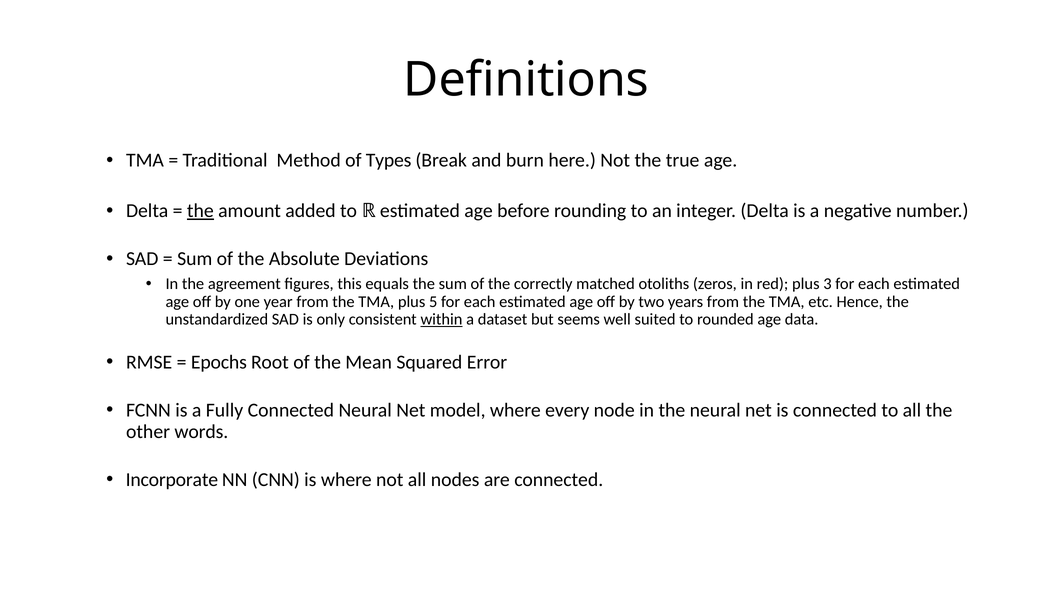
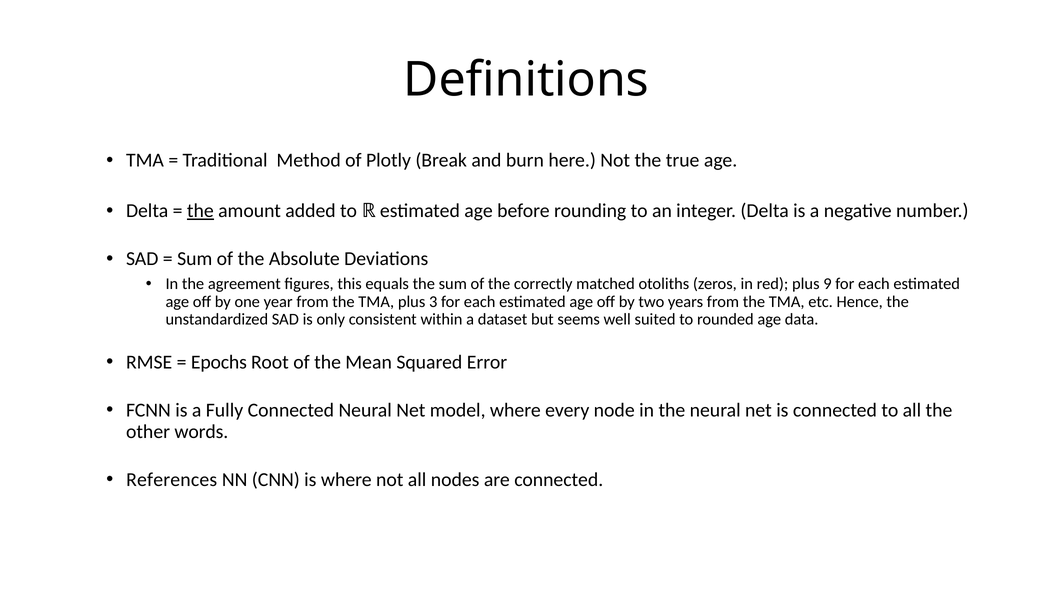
Types: Types -> Plotly
3: 3 -> 9
5: 5 -> 3
within underline: present -> none
Incorporate: Incorporate -> References
